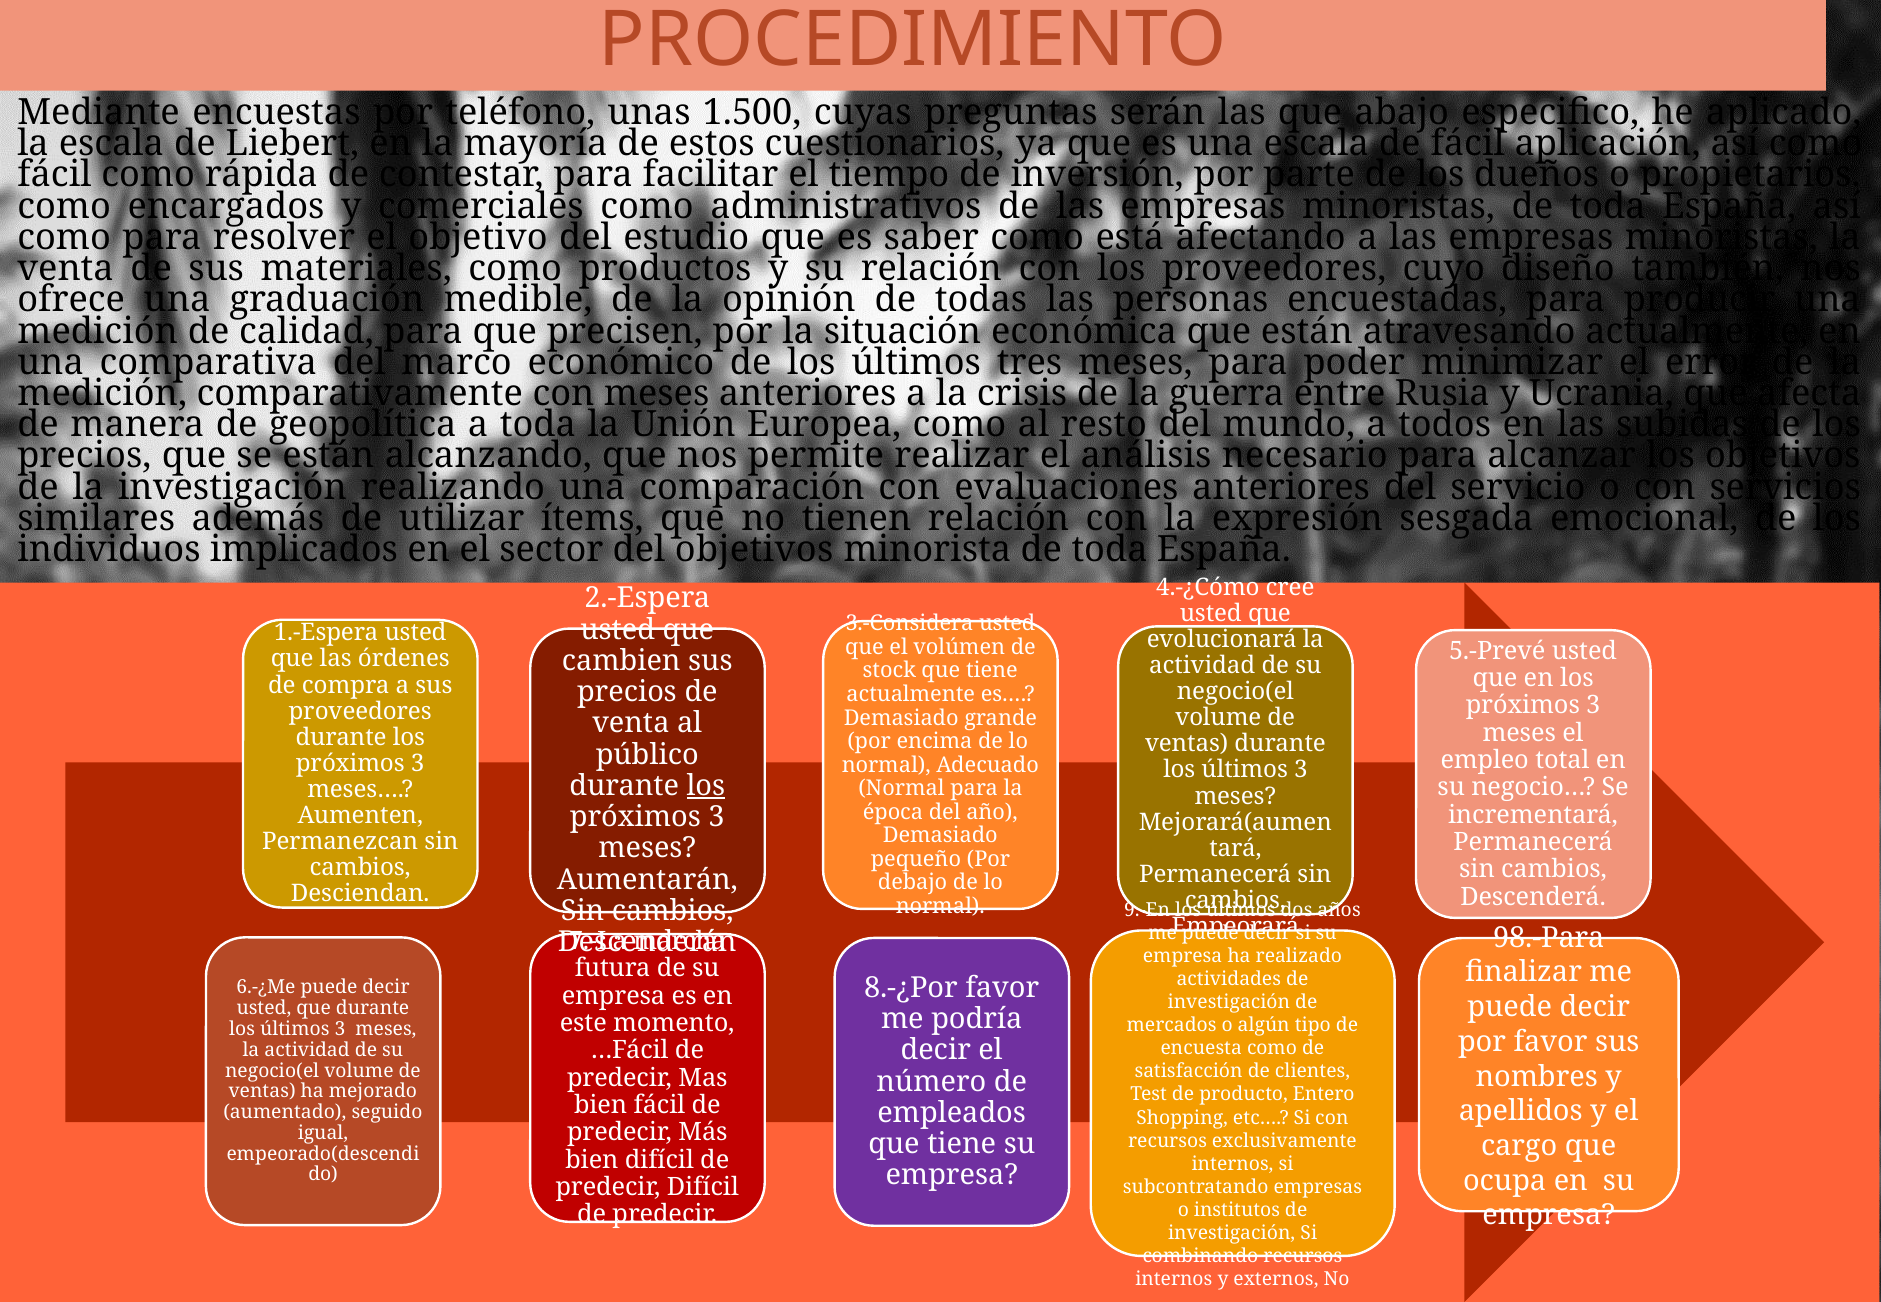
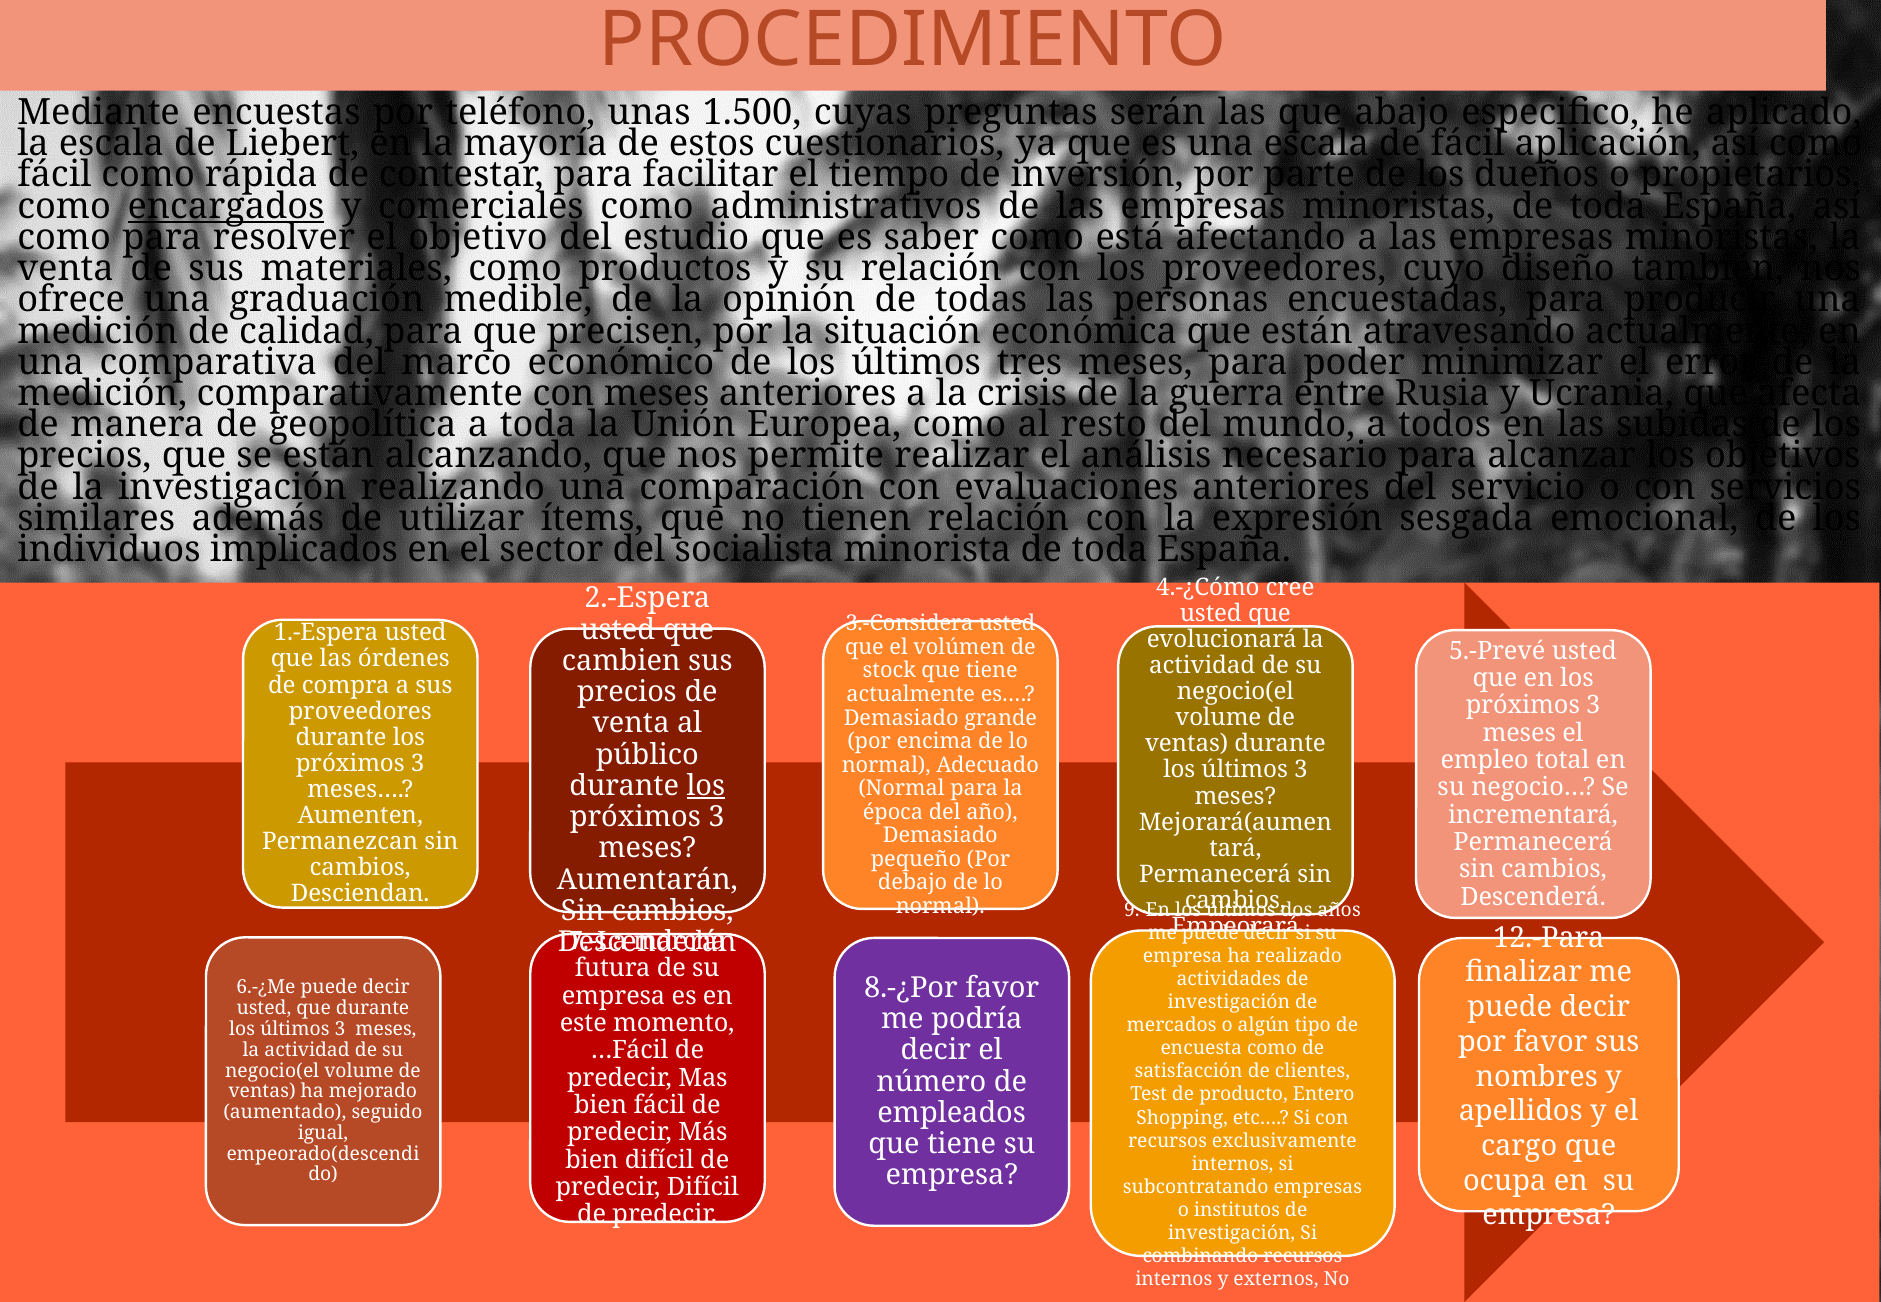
encargados underline: none -> present
del objetivos: objetivos -> socialista
98.-Para: 98.-Para -> 12.-Para
